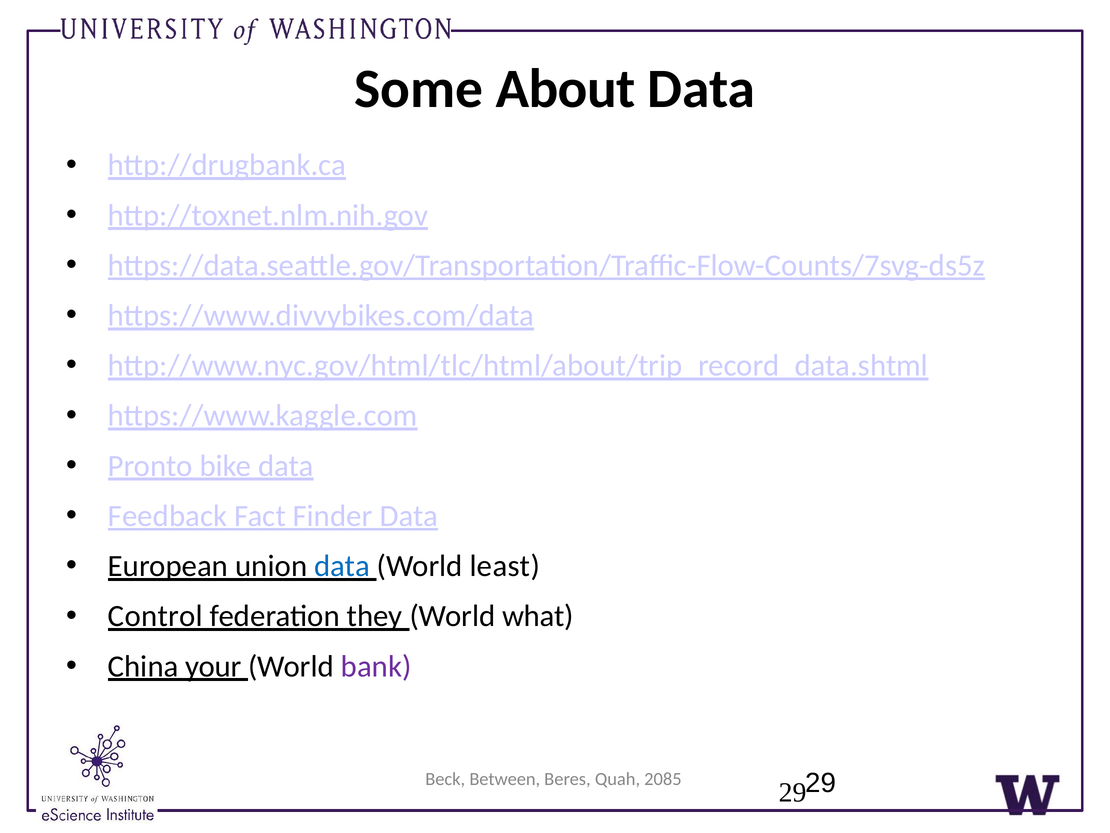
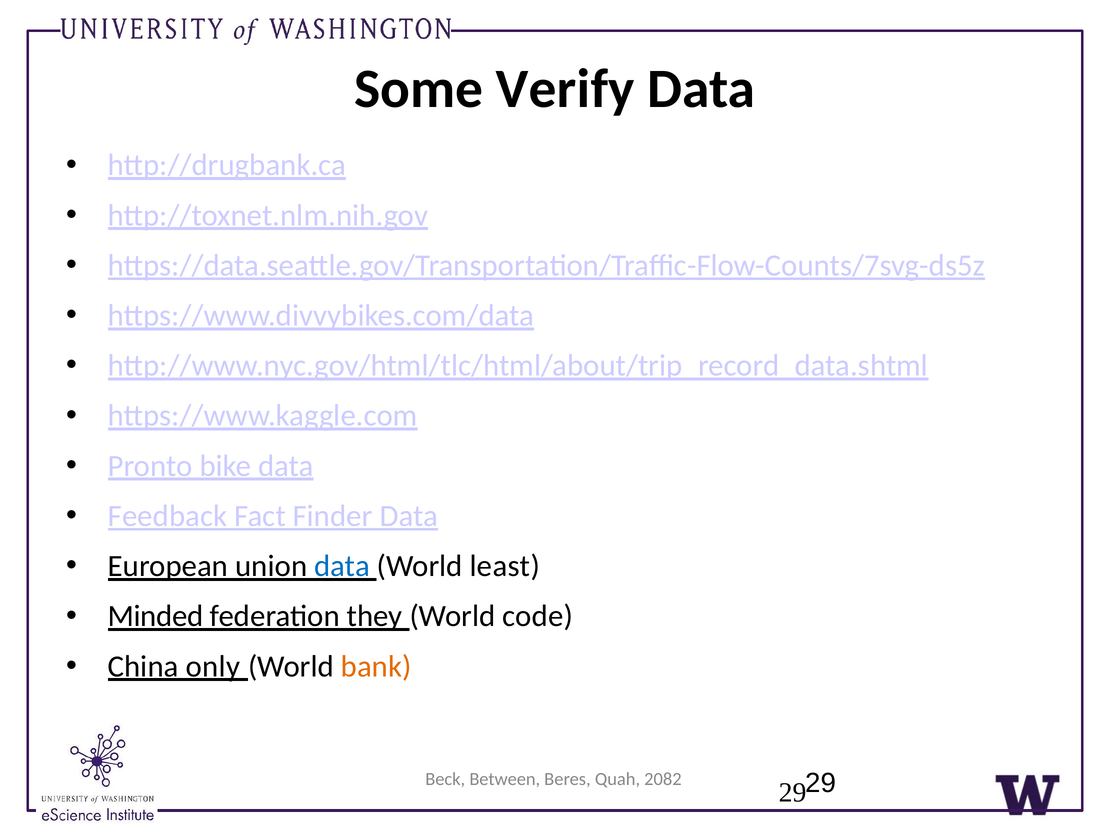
About: About -> Verify
Control: Control -> Minded
what: what -> code
your: your -> only
bank colour: purple -> orange
2085: 2085 -> 2082
